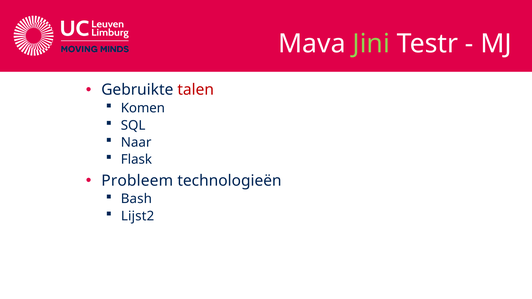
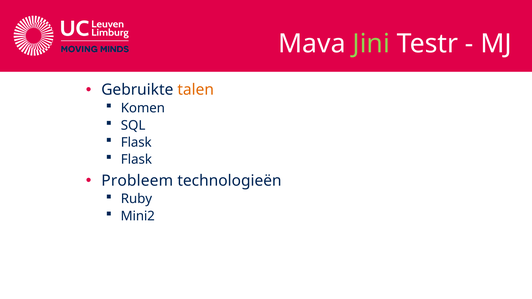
talen colour: red -> orange
Naar at (136, 143): Naar -> Flask
Bash: Bash -> Ruby
Lijst2: Lijst2 -> Mini2
